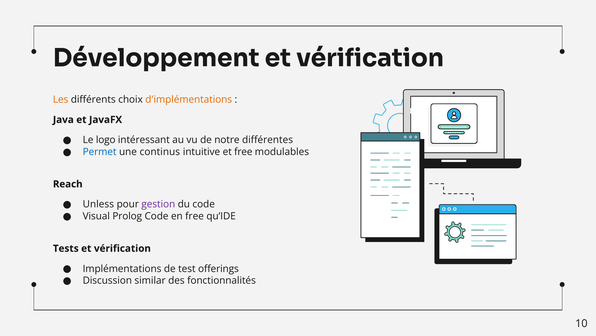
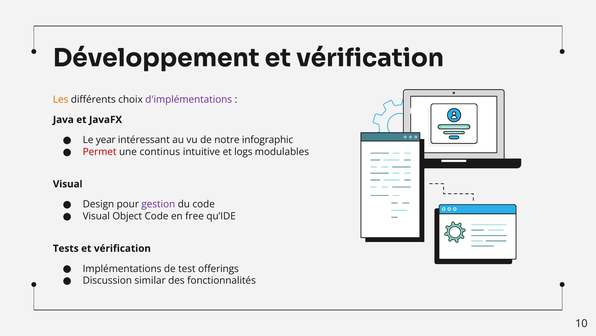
d'implémentations colour: orange -> purple
logo: logo -> year
différentes: différentes -> infographic
Permet colour: blue -> red
et free: free -> logs
Reach at (68, 184): Reach -> Visual
Unless: Unless -> Design
Prolog: Prolog -> Object
